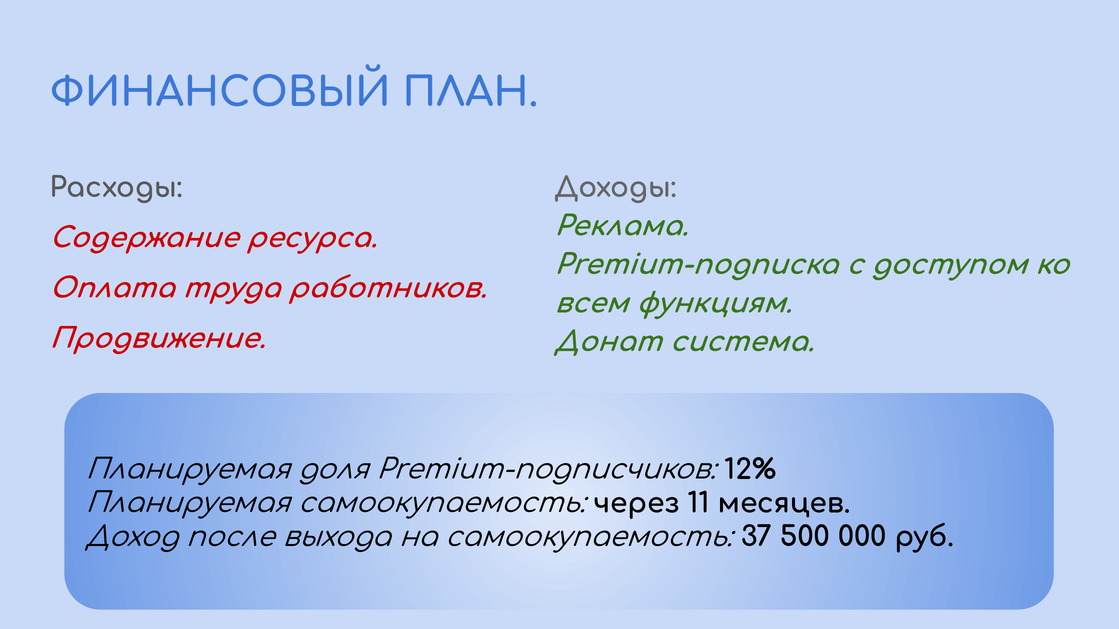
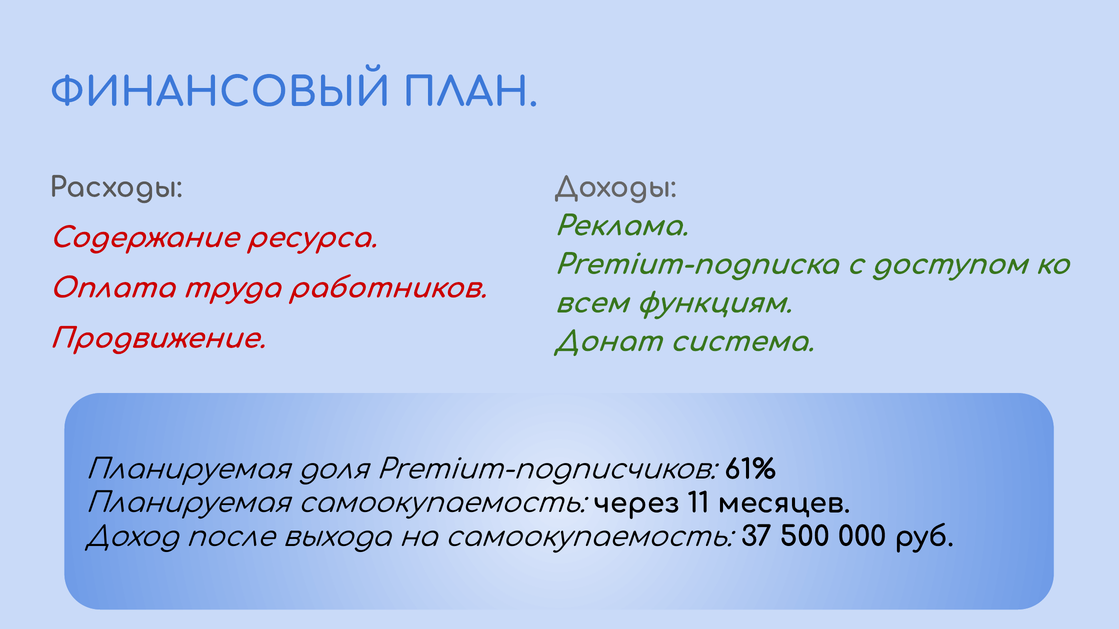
12%: 12% -> 61%
